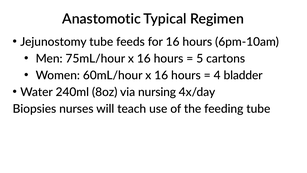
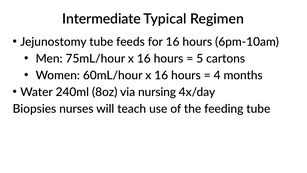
Anastomotic: Anastomotic -> Intermediate
bladder: bladder -> months
